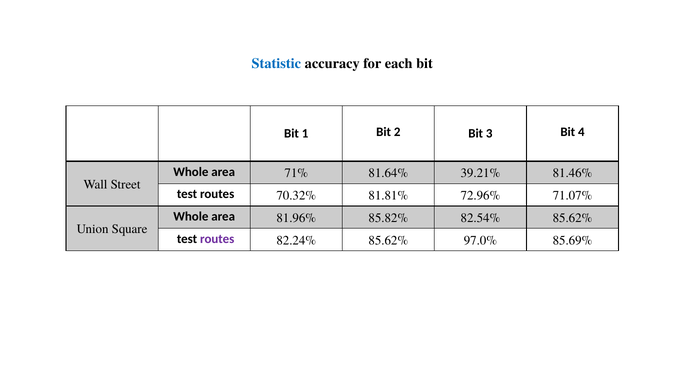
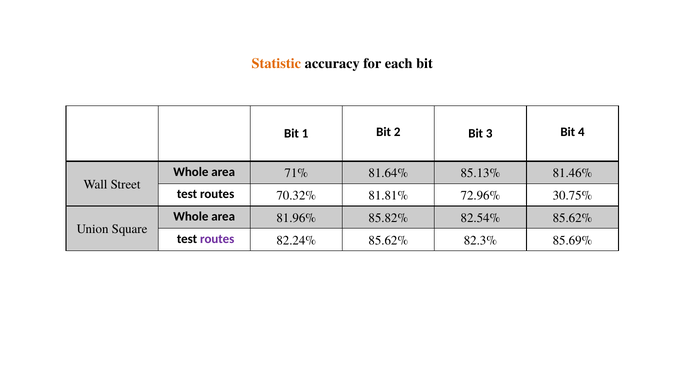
Statistic colour: blue -> orange
39.21%: 39.21% -> 85.13%
71.07%: 71.07% -> 30.75%
97.0%: 97.0% -> 82.3%
